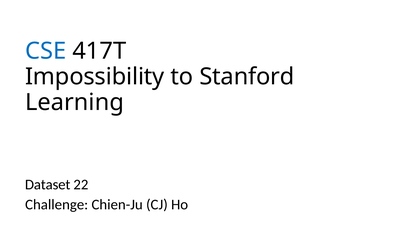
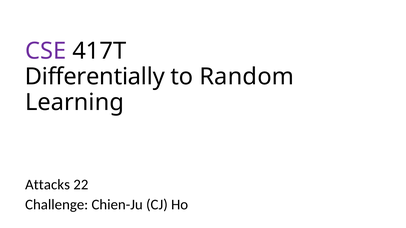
CSE colour: blue -> purple
Impossibility: Impossibility -> Differentially
Stanford: Stanford -> Random
Dataset: Dataset -> Attacks
